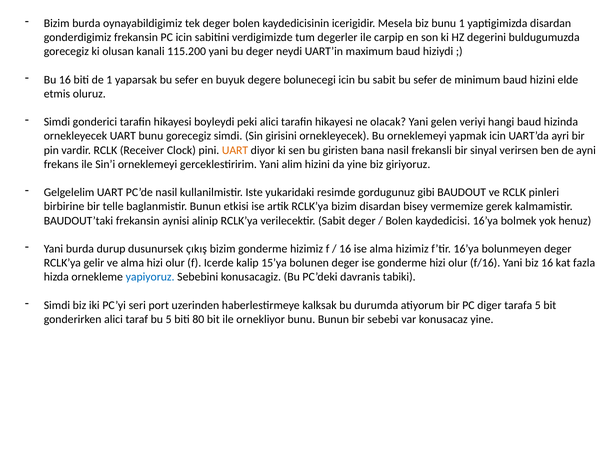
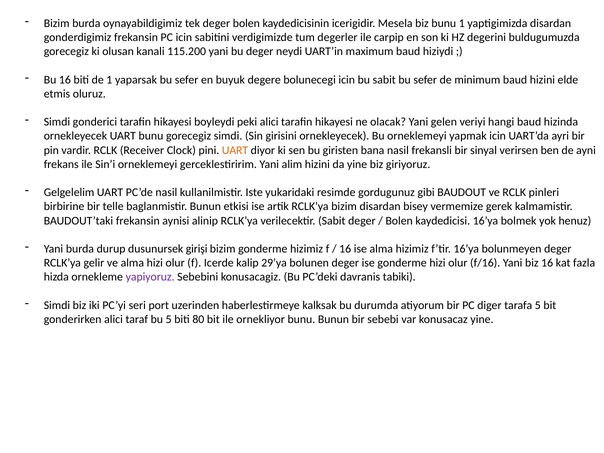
çıkış: çıkış -> girişi
15’ya: 15’ya -> 29’ya
yapiyoruz colour: blue -> purple
